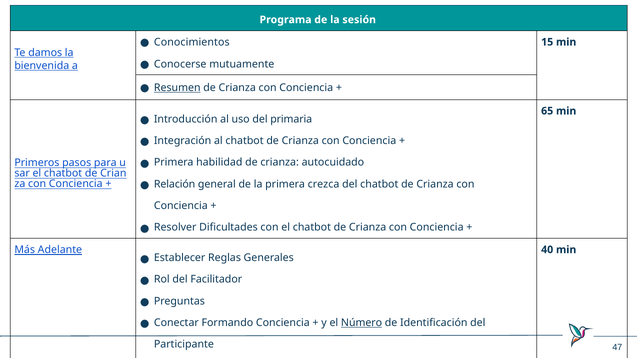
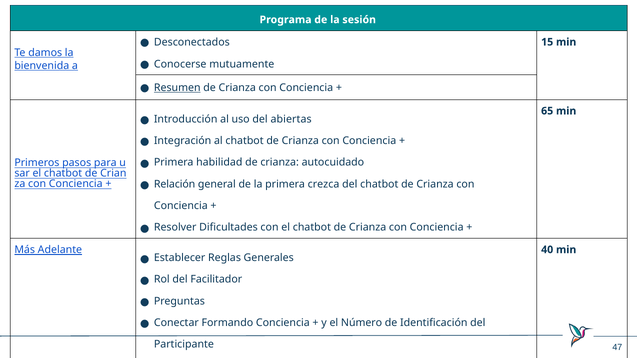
Conocimientos: Conocimientos -> Desconectados
primaria: primaria -> abiertas
Número underline: present -> none
